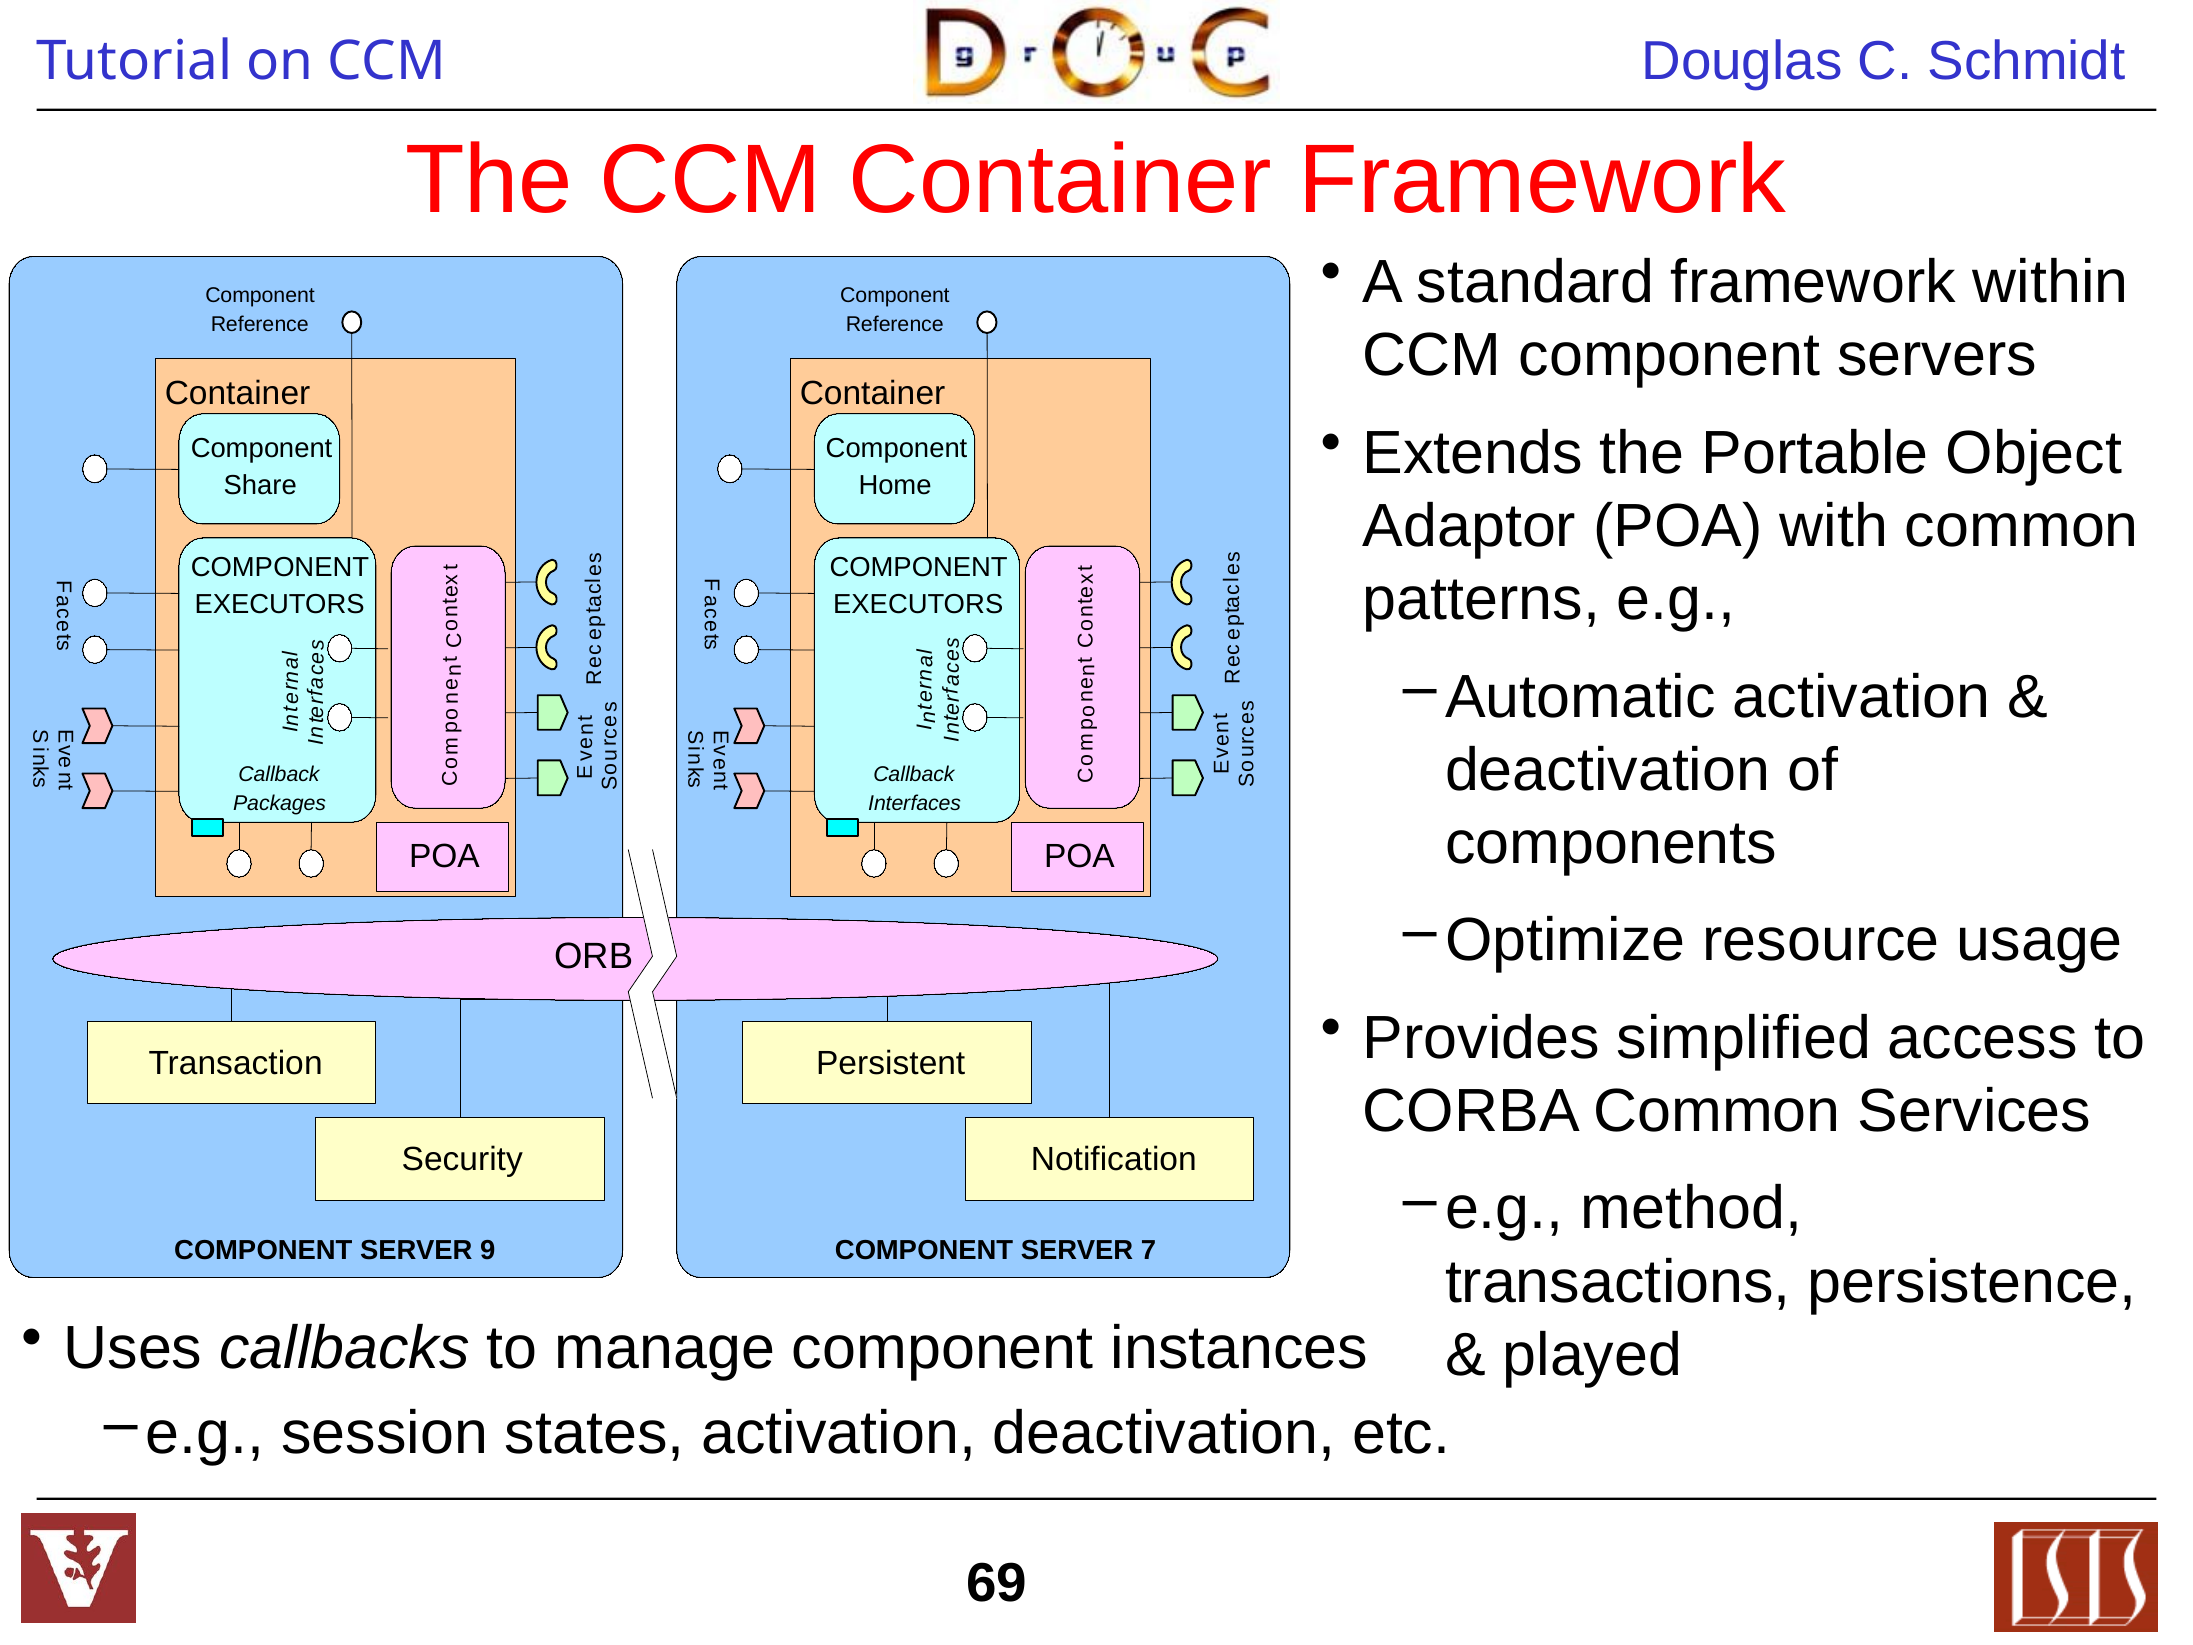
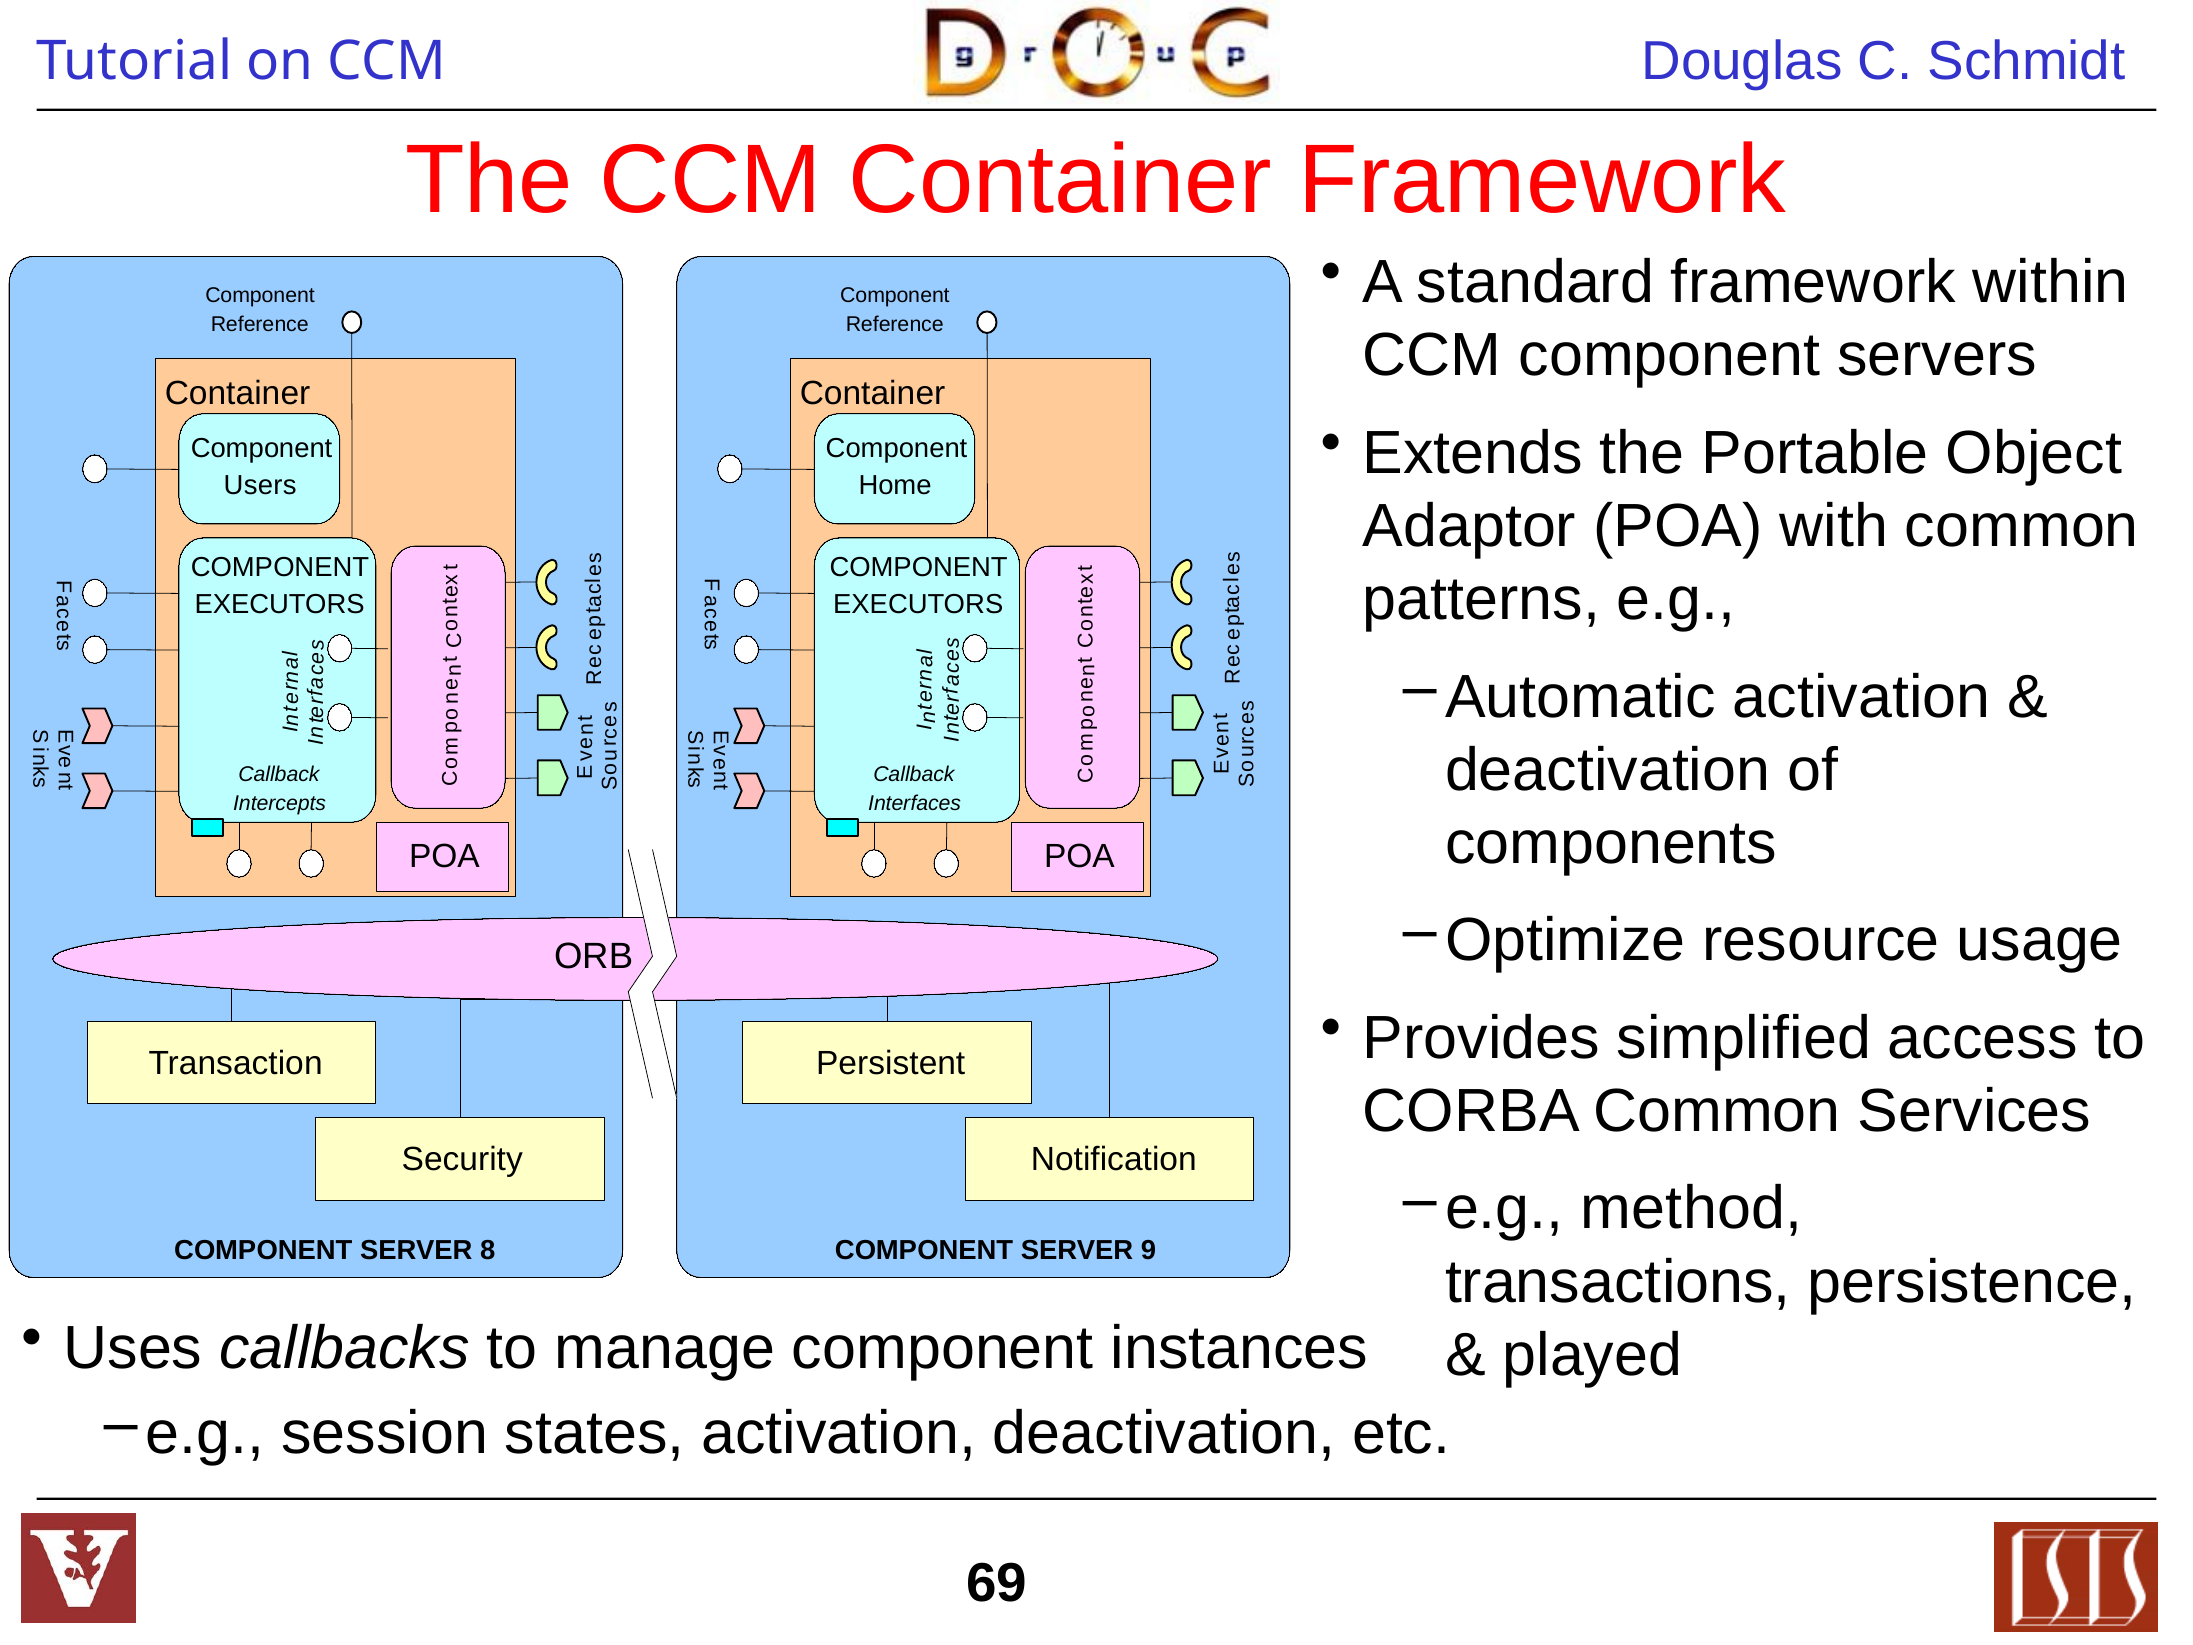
Share: Share -> Users
Packages: Packages -> Intercepts
9: 9 -> 8
7: 7 -> 9
